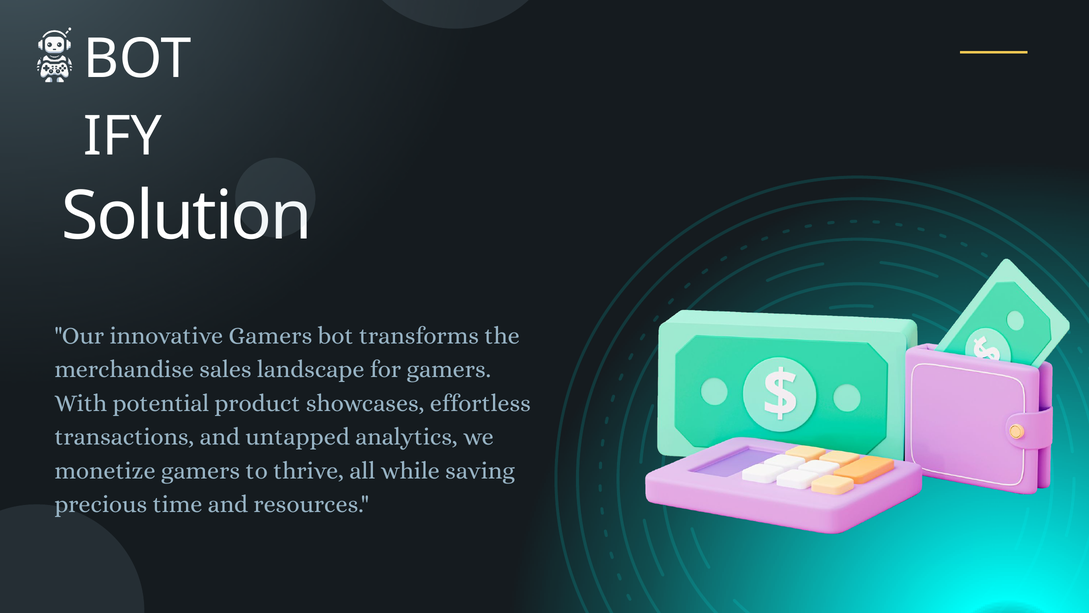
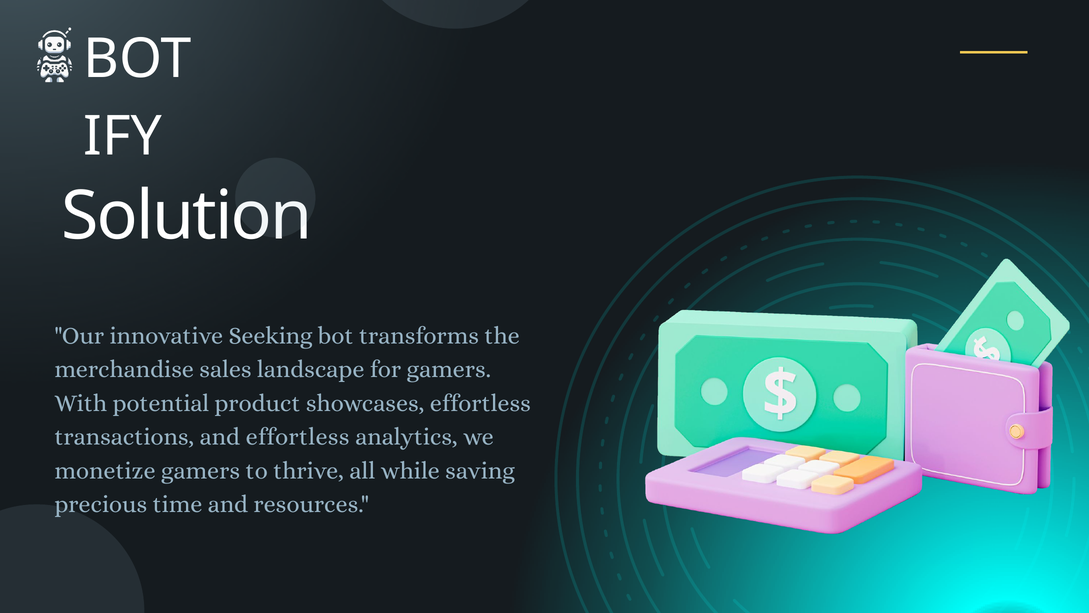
innovative Gamers: Gamers -> Seeking
and untapped: untapped -> effortless
